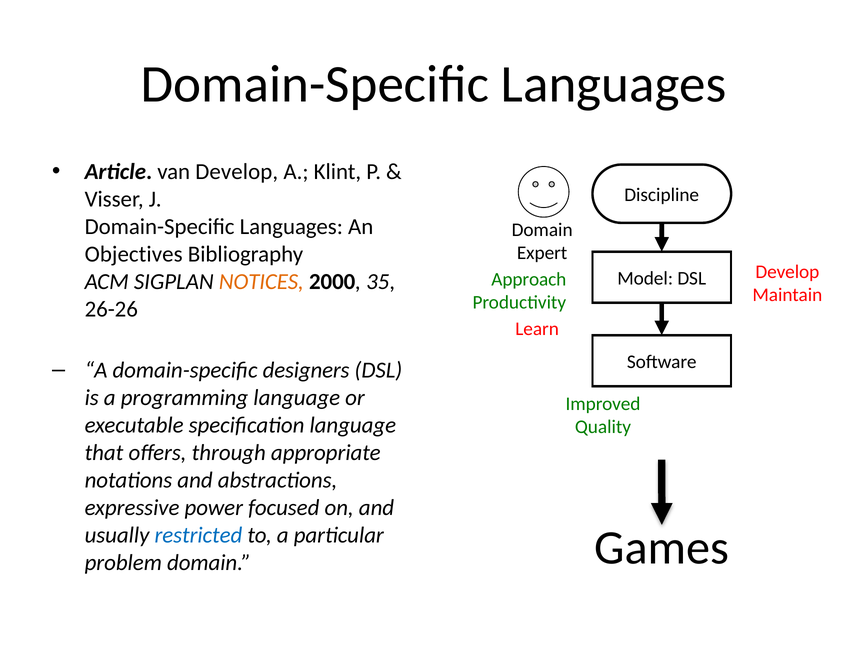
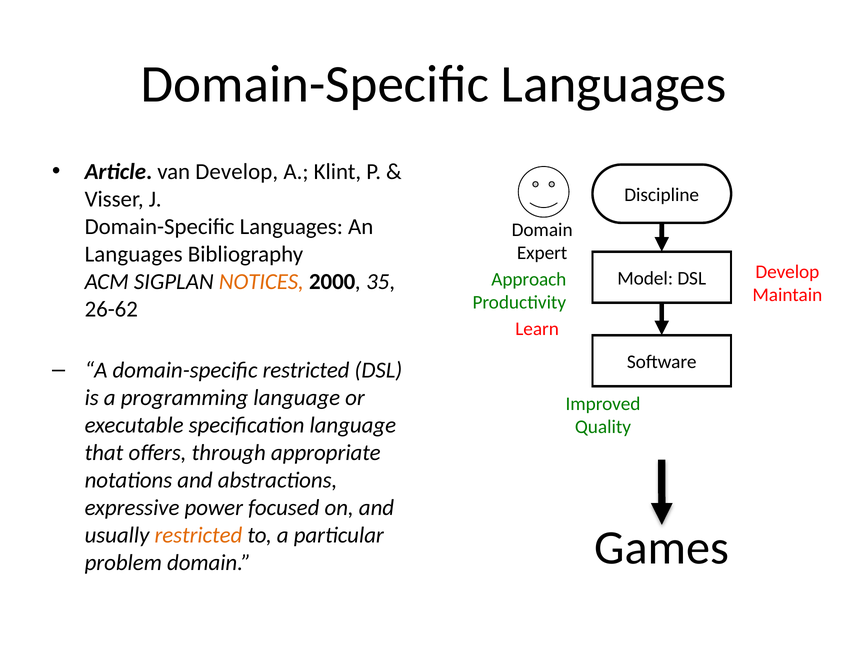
Objectives at (134, 254): Objectives -> Languages
26-26: 26-26 -> 26-62
domain-specific designers: designers -> restricted
restricted at (198, 535) colour: blue -> orange
